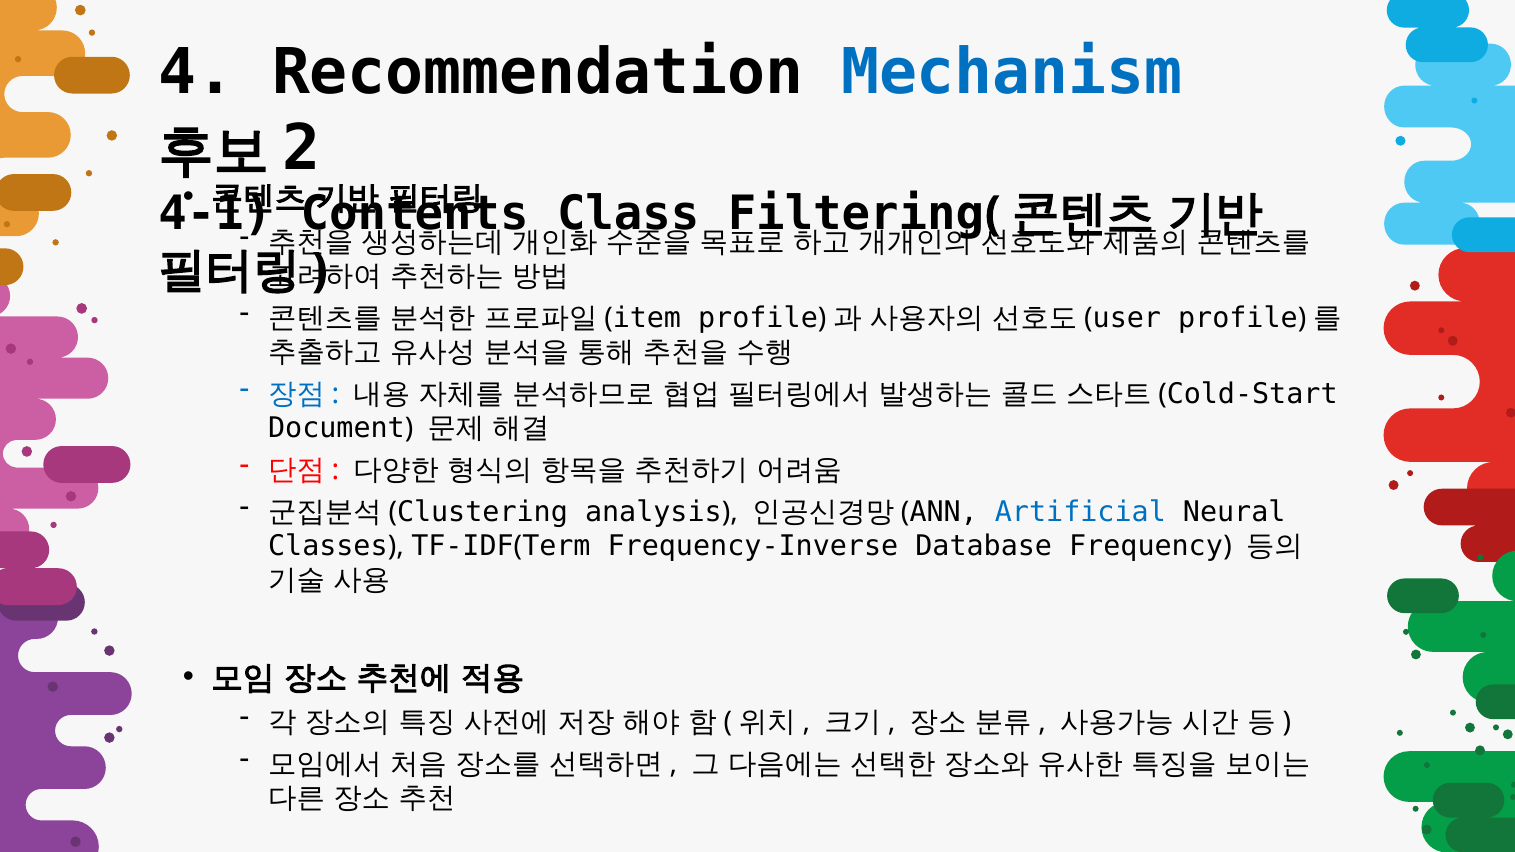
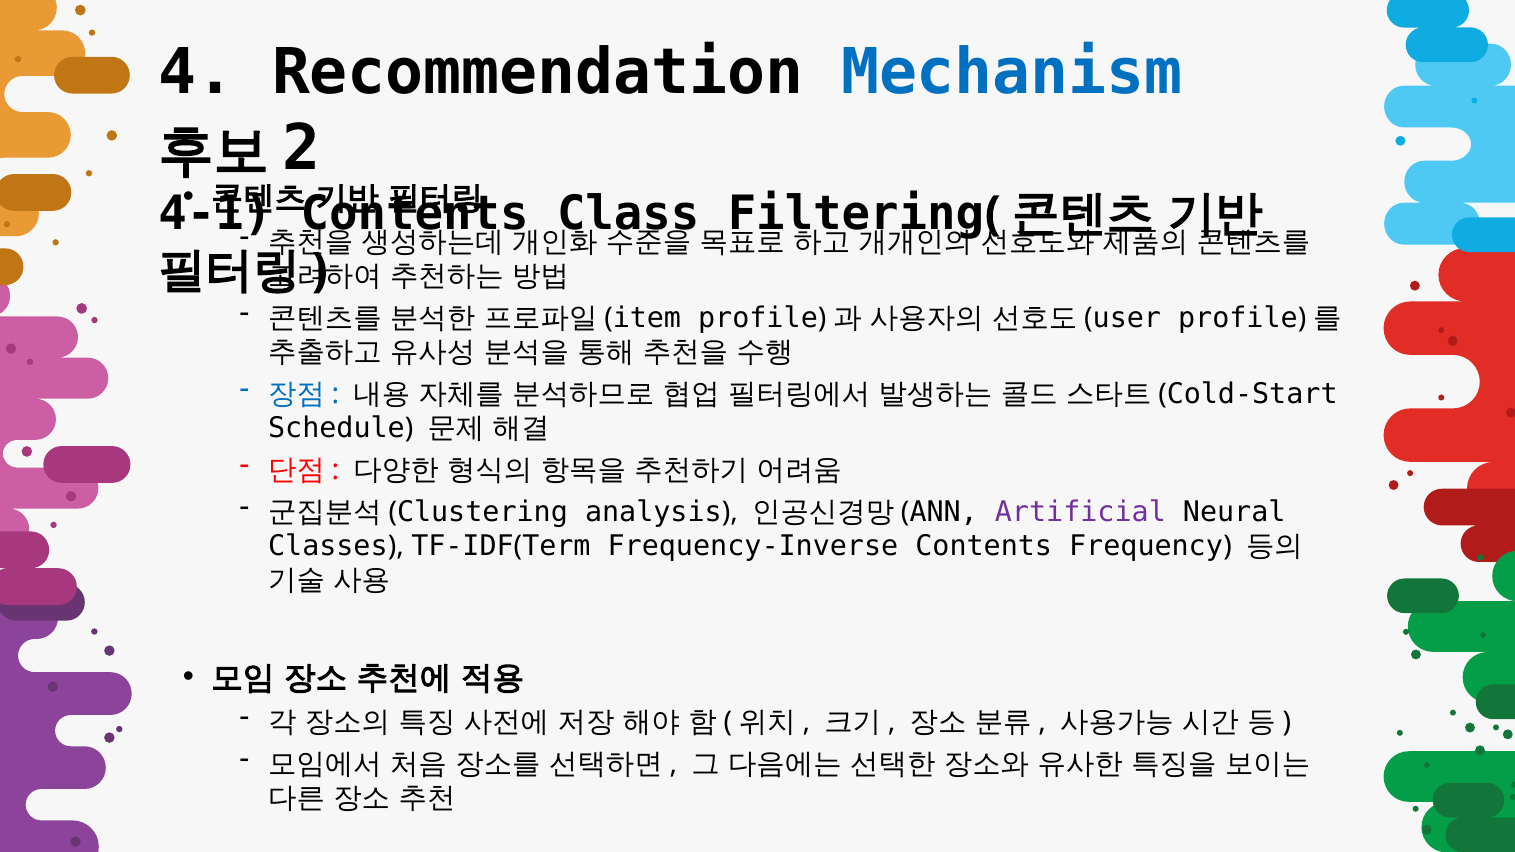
Document: Document -> Schedule
Artificial colour: blue -> purple
Frequency-Inverse Database: Database -> Contents
